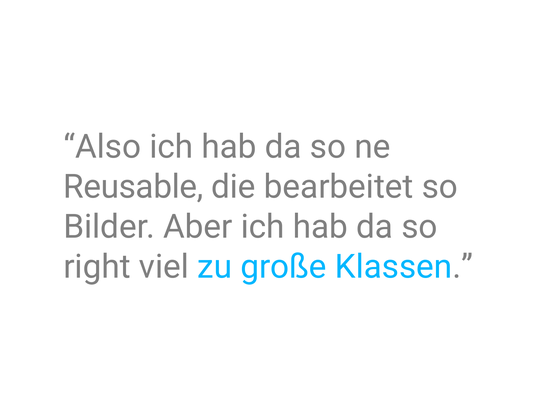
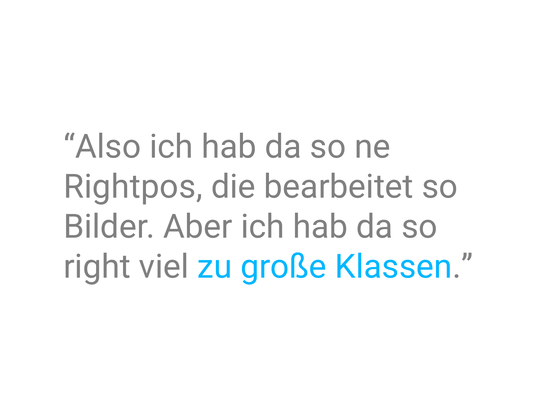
Reusable: Reusable -> Rightpos
